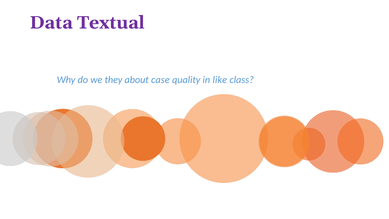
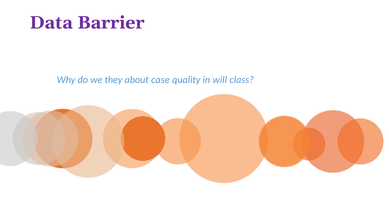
Textual: Textual -> Barrier
like: like -> will
